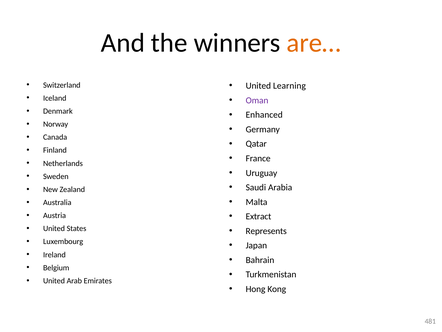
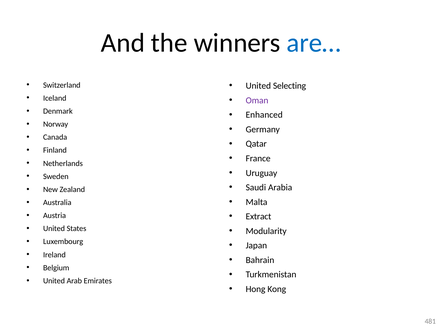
are… colour: orange -> blue
Learning: Learning -> Selecting
Represents: Represents -> Modularity
